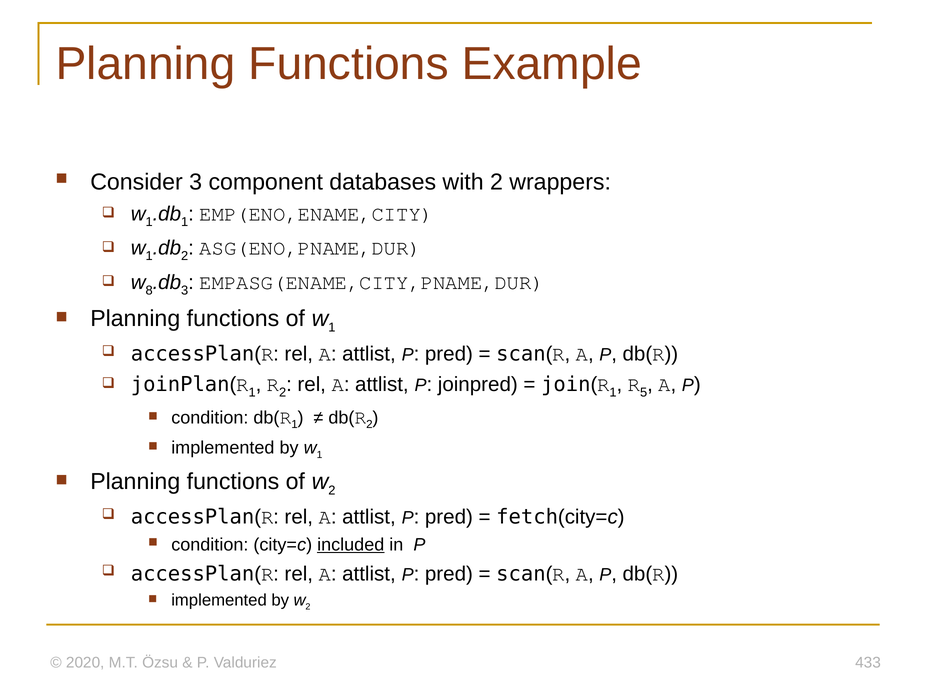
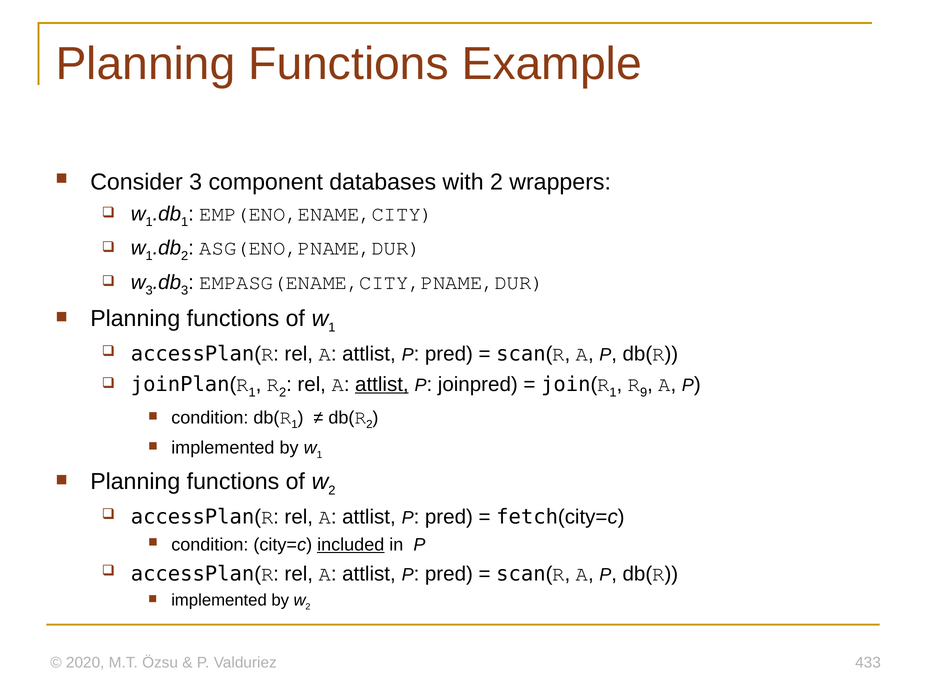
8 at (149, 291): 8 -> 3
attlist at (382, 385) underline: none -> present
5: 5 -> 9
